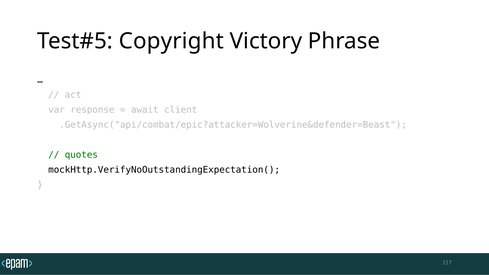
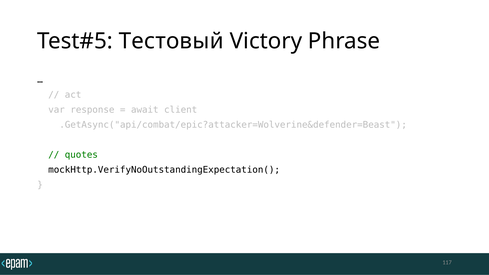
Copyright: Copyright -> Тестовый
